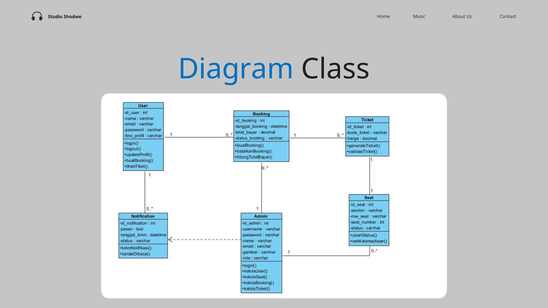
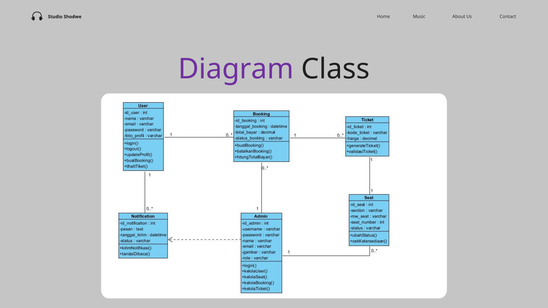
Diagram colour: blue -> purple
